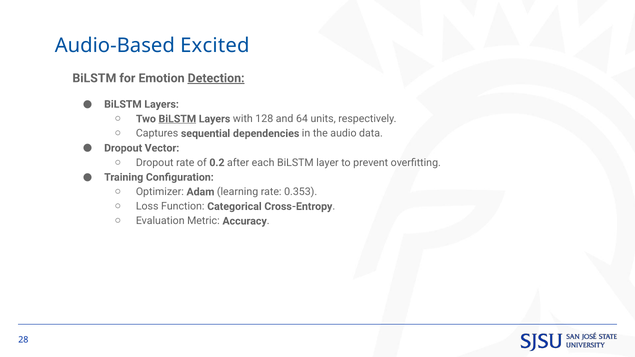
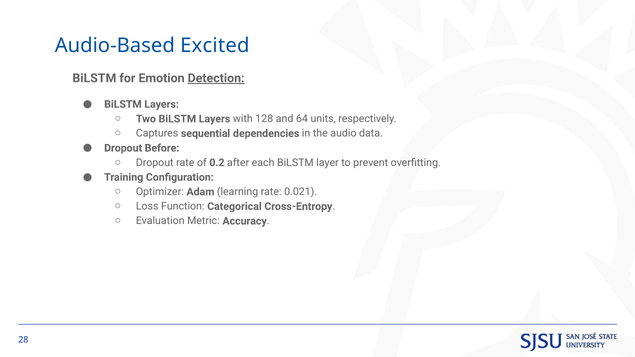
BiLSTM at (177, 119) underline: present -> none
Vector: Vector -> Before
0.353: 0.353 -> 0.021
